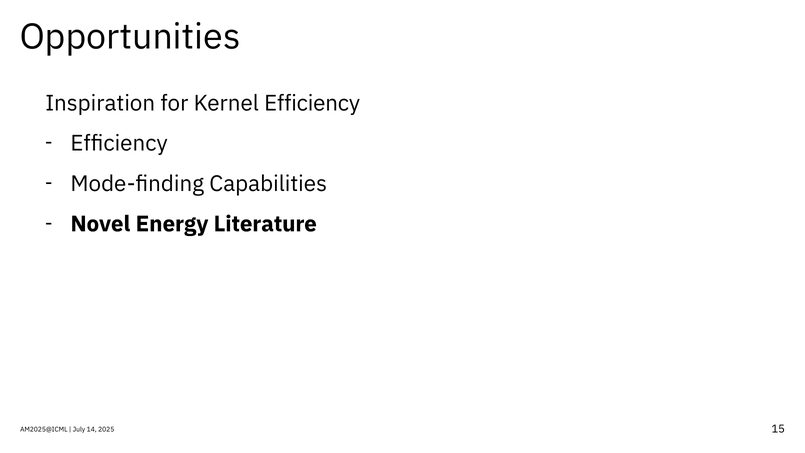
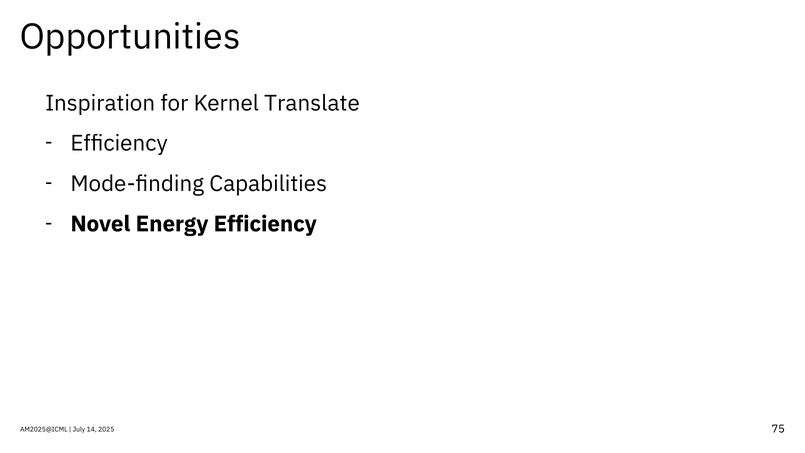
Kernel Efficiency: Efficiency -> Translate
Energy Literature: Literature -> Efficiency
15: 15 -> 75
